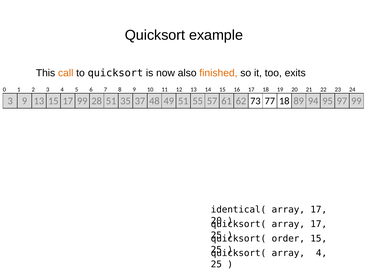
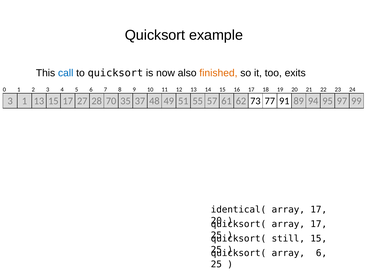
call colour: orange -> blue
3 9: 9 -> 1
17 99: 99 -> 27
28 51: 51 -> 70
77 18: 18 -> 91
order: order -> still
array 4: 4 -> 6
